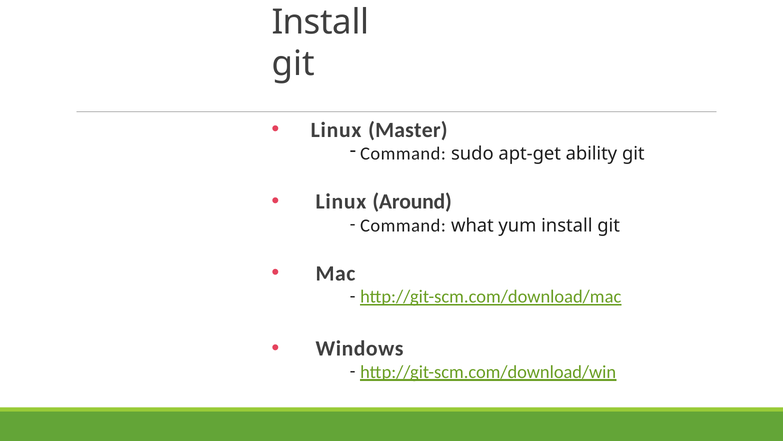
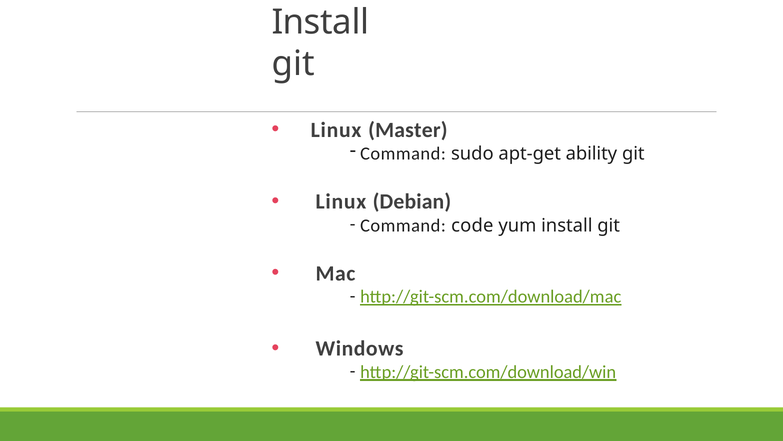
Around: Around -> Debian
what: what -> code
